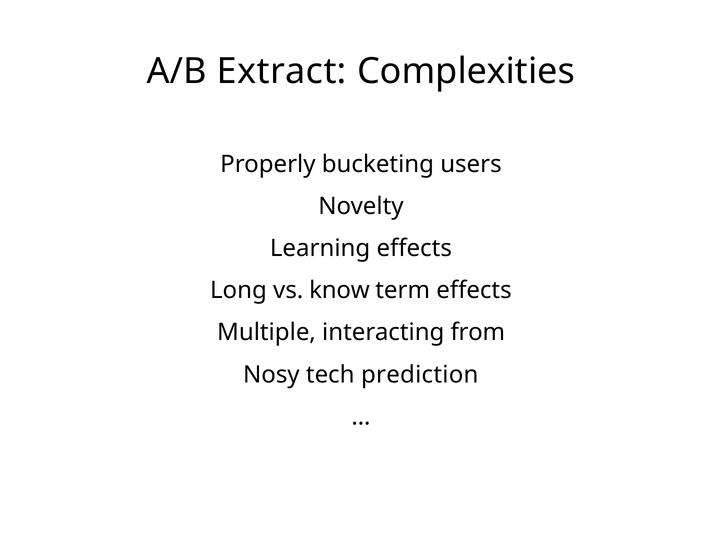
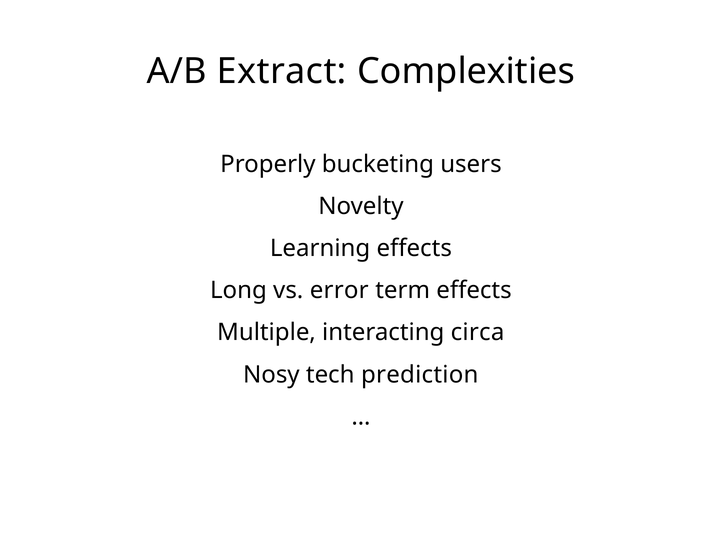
know: know -> error
from: from -> circa
